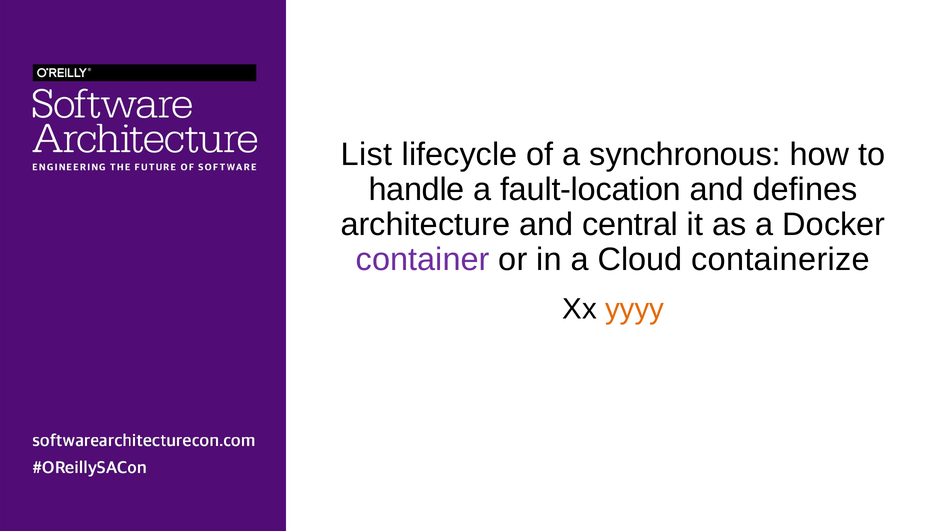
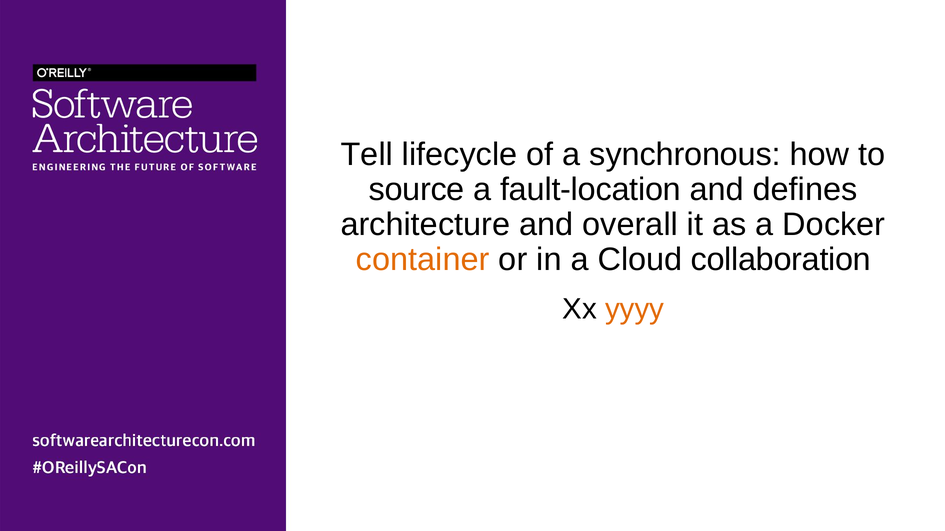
List: List -> Tell
handle: handle -> source
central: central -> overall
container colour: purple -> orange
containerize: containerize -> collaboration
